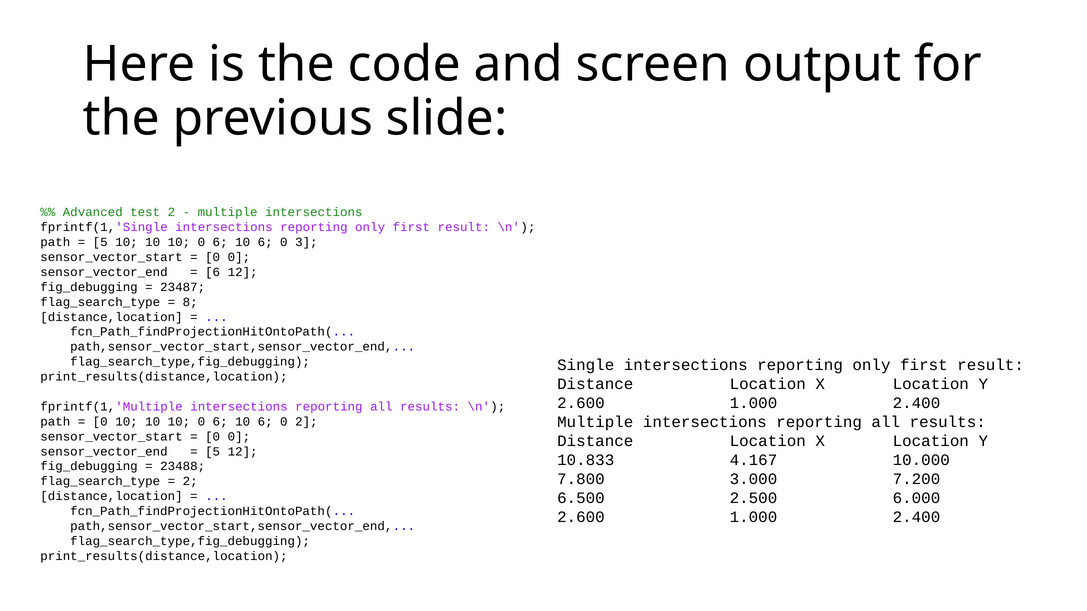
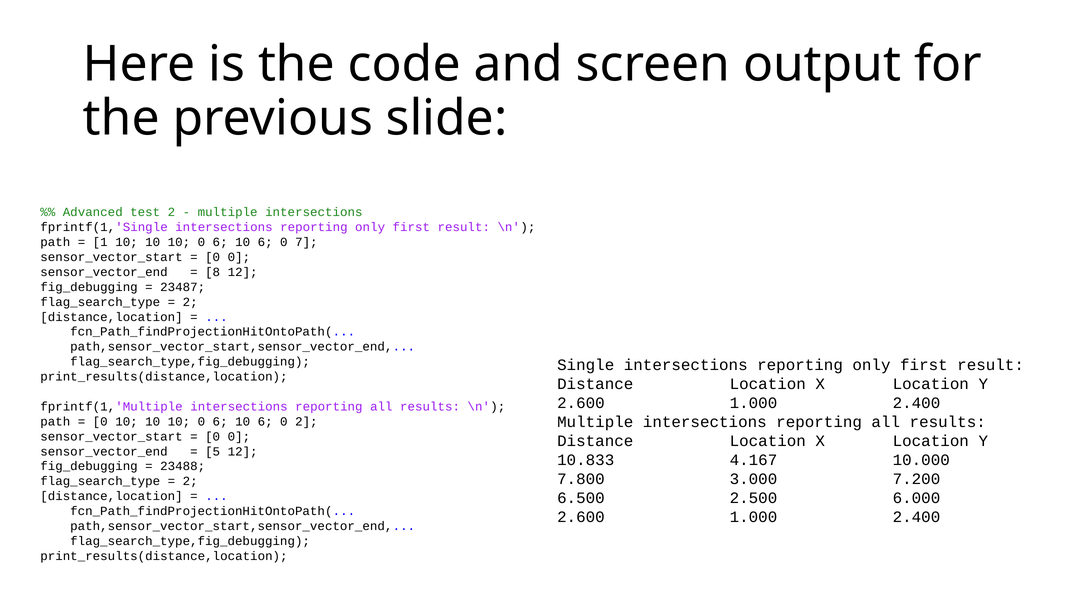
5 at (100, 242): 5 -> 1
3: 3 -> 7
6 at (213, 272): 6 -> 8
8 at (190, 302): 8 -> 2
